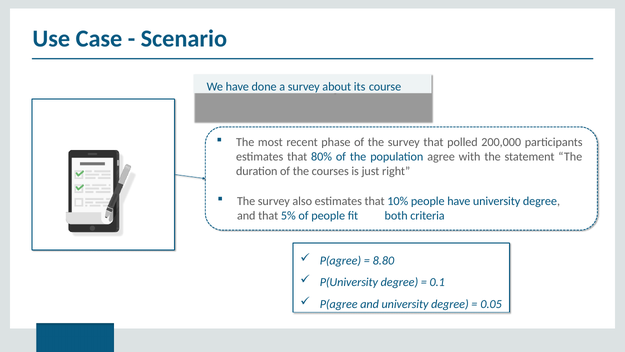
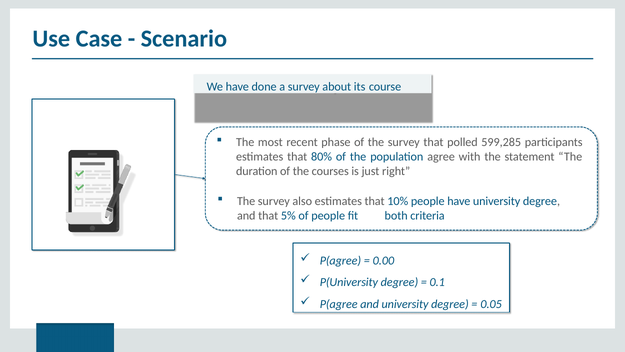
200,000: 200,000 -> 599,285
8.80: 8.80 -> 0.00
